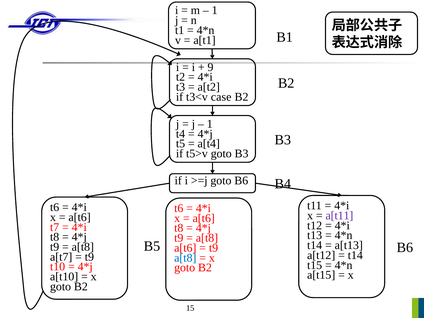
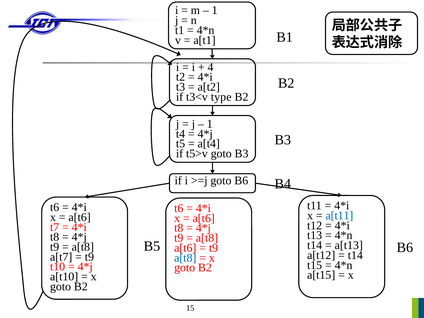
9: 9 -> 4
case: case -> type
a[t11 colour: purple -> blue
